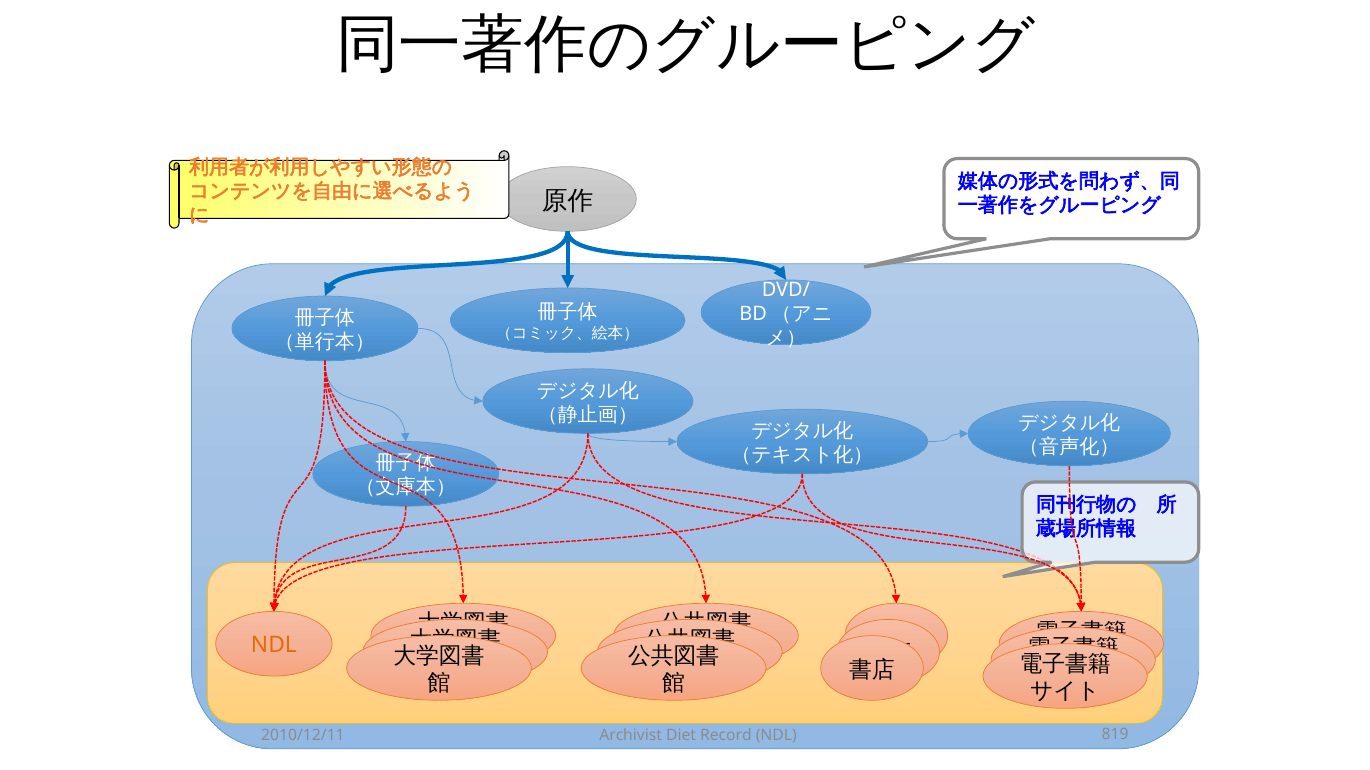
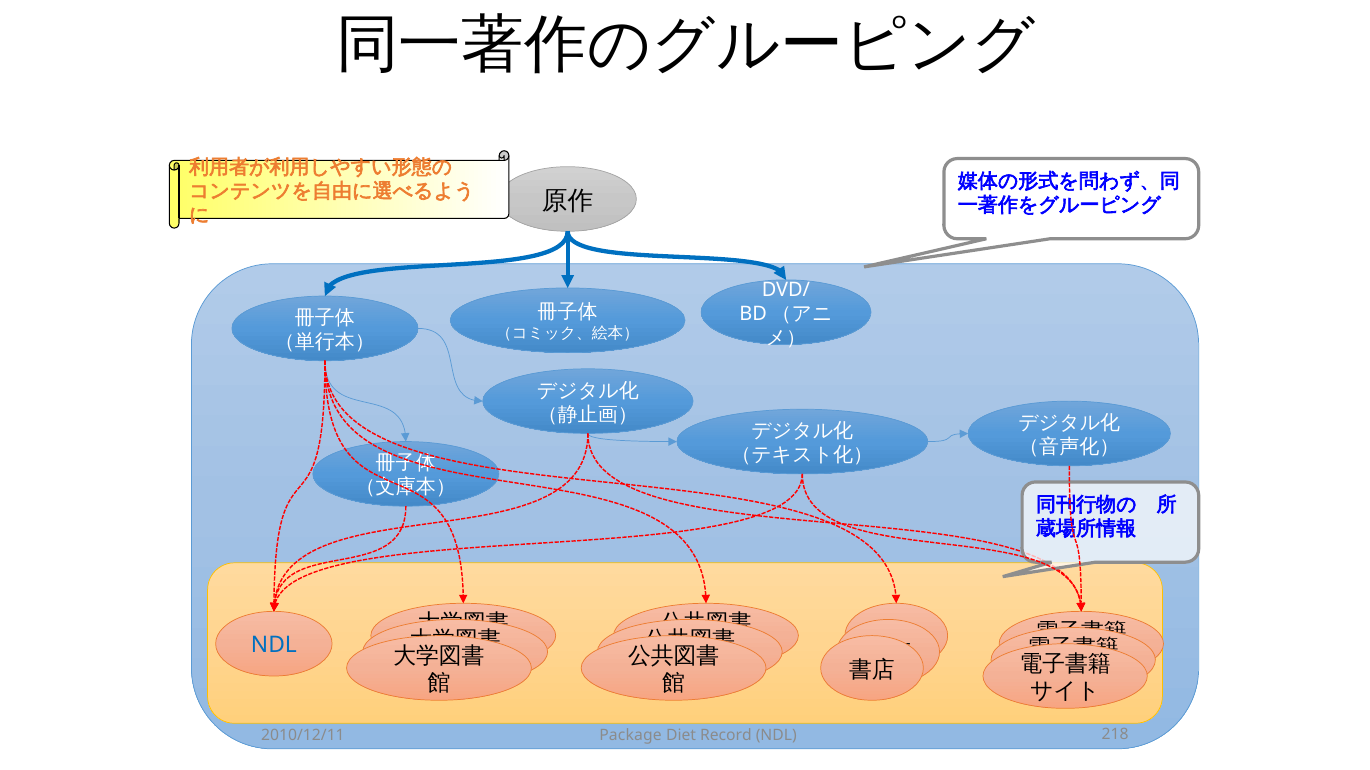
NDL at (274, 646) colour: orange -> blue
Archivist: Archivist -> Package
819: 819 -> 218
